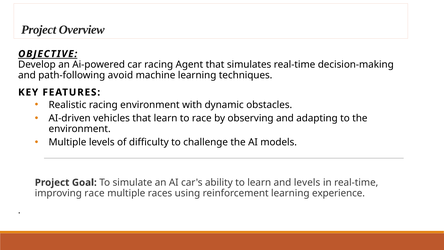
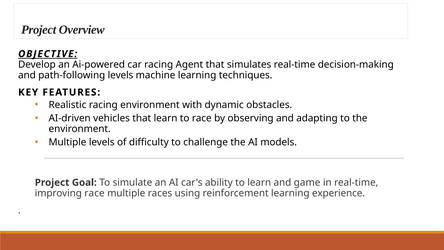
path-following avoid: avoid -> levels
and levels: levels -> game
